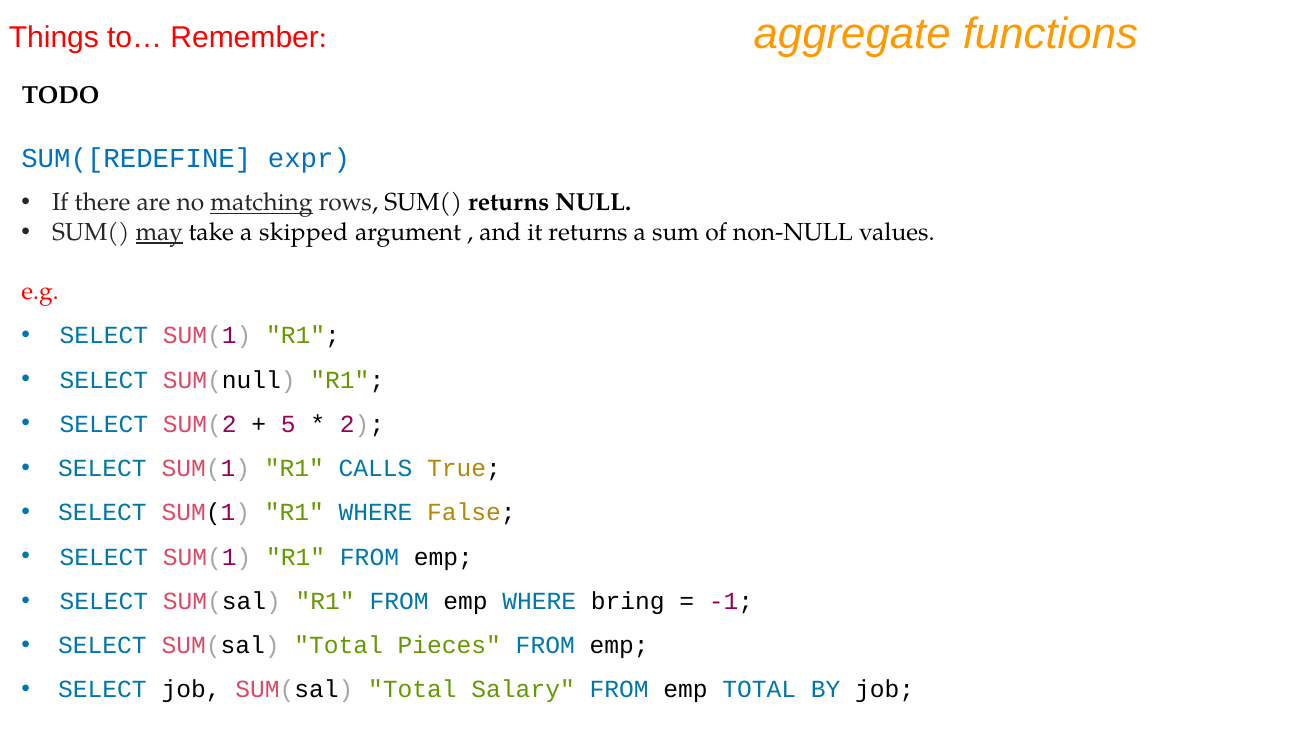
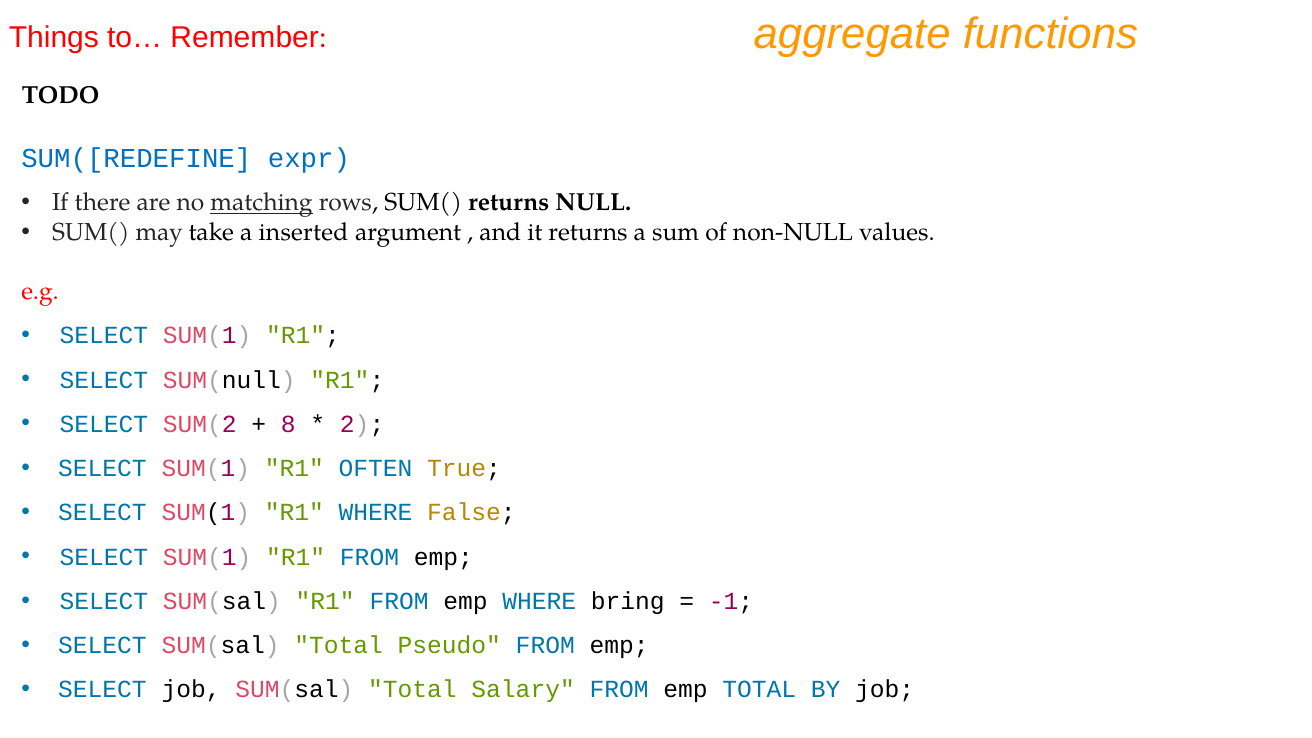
may underline: present -> none
skipped: skipped -> inserted
5: 5 -> 8
CALLS: CALLS -> OFTEN
Pieces: Pieces -> Pseudo
